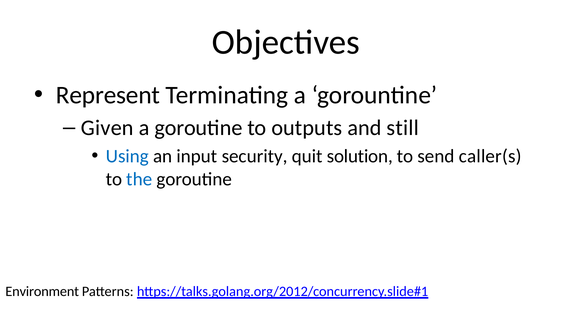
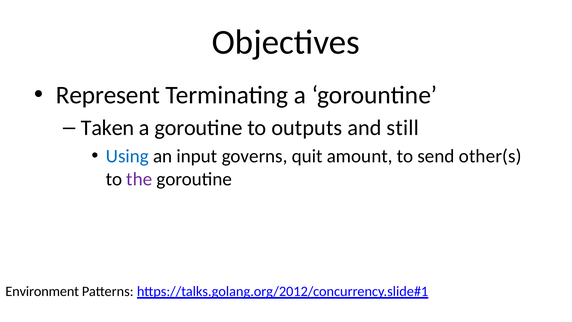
Given: Given -> Taken
security: security -> governs
solution: solution -> amount
caller(s: caller(s -> other(s
the colour: blue -> purple
